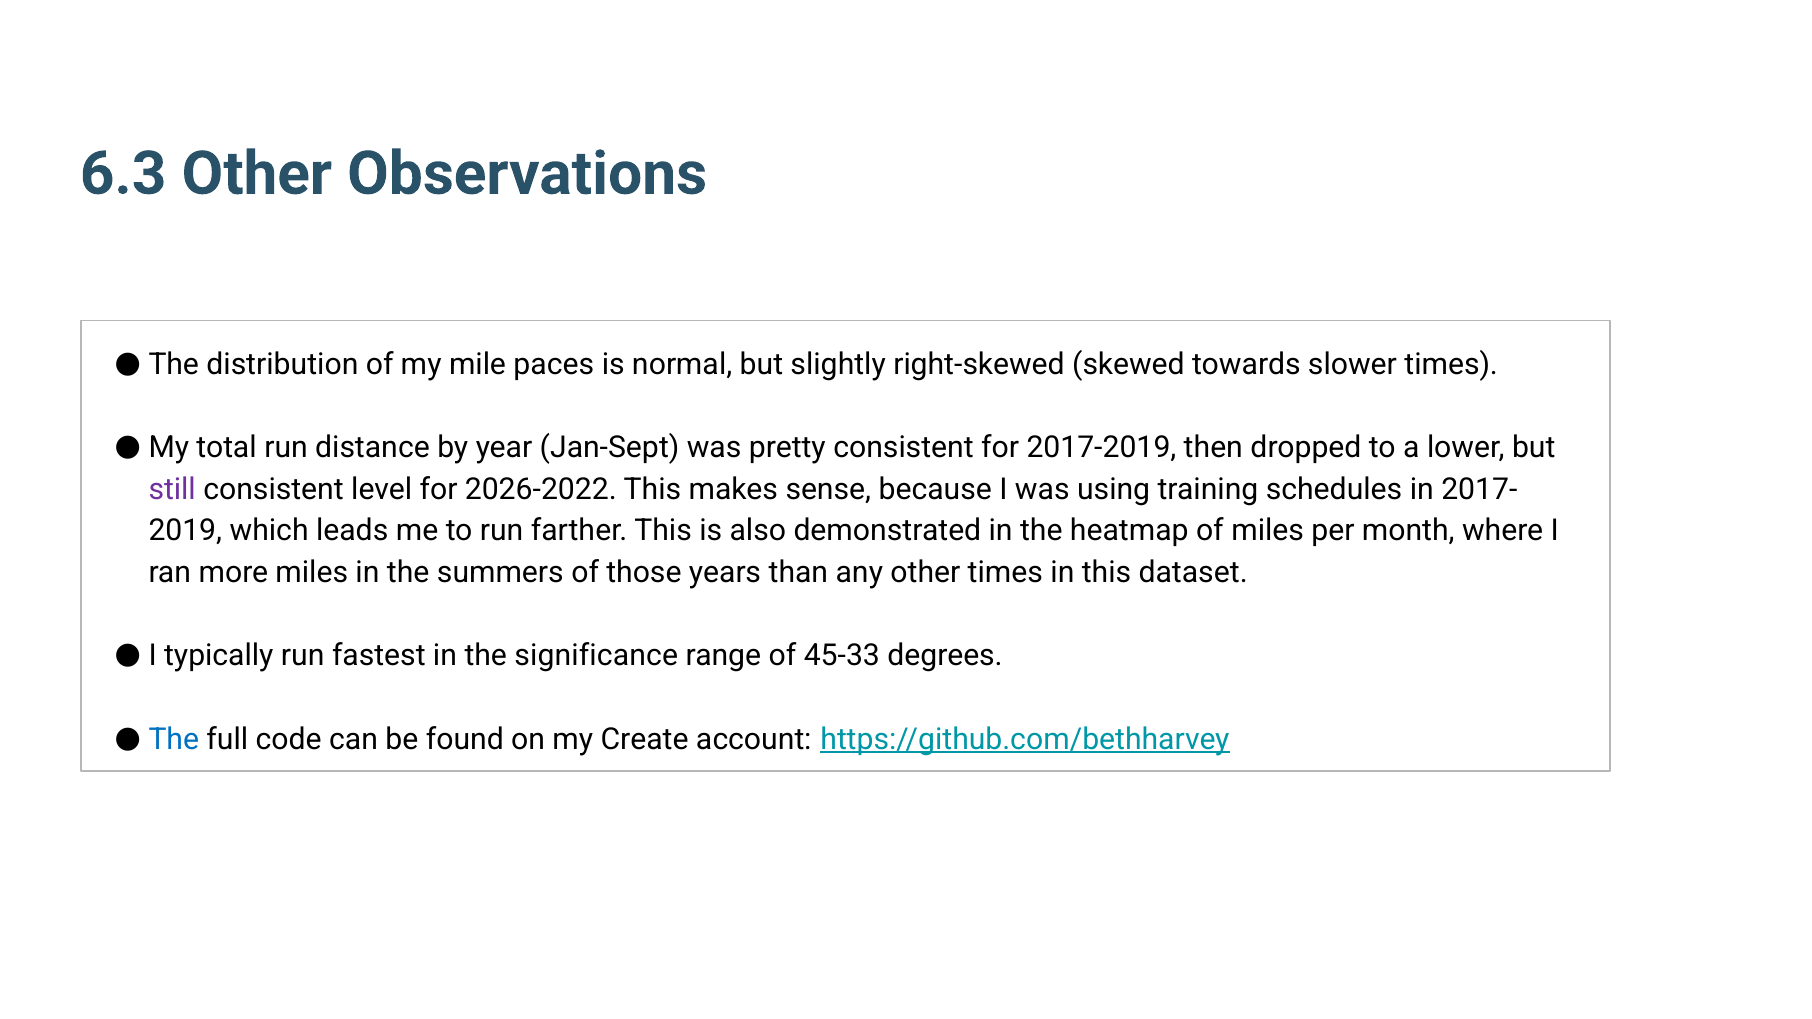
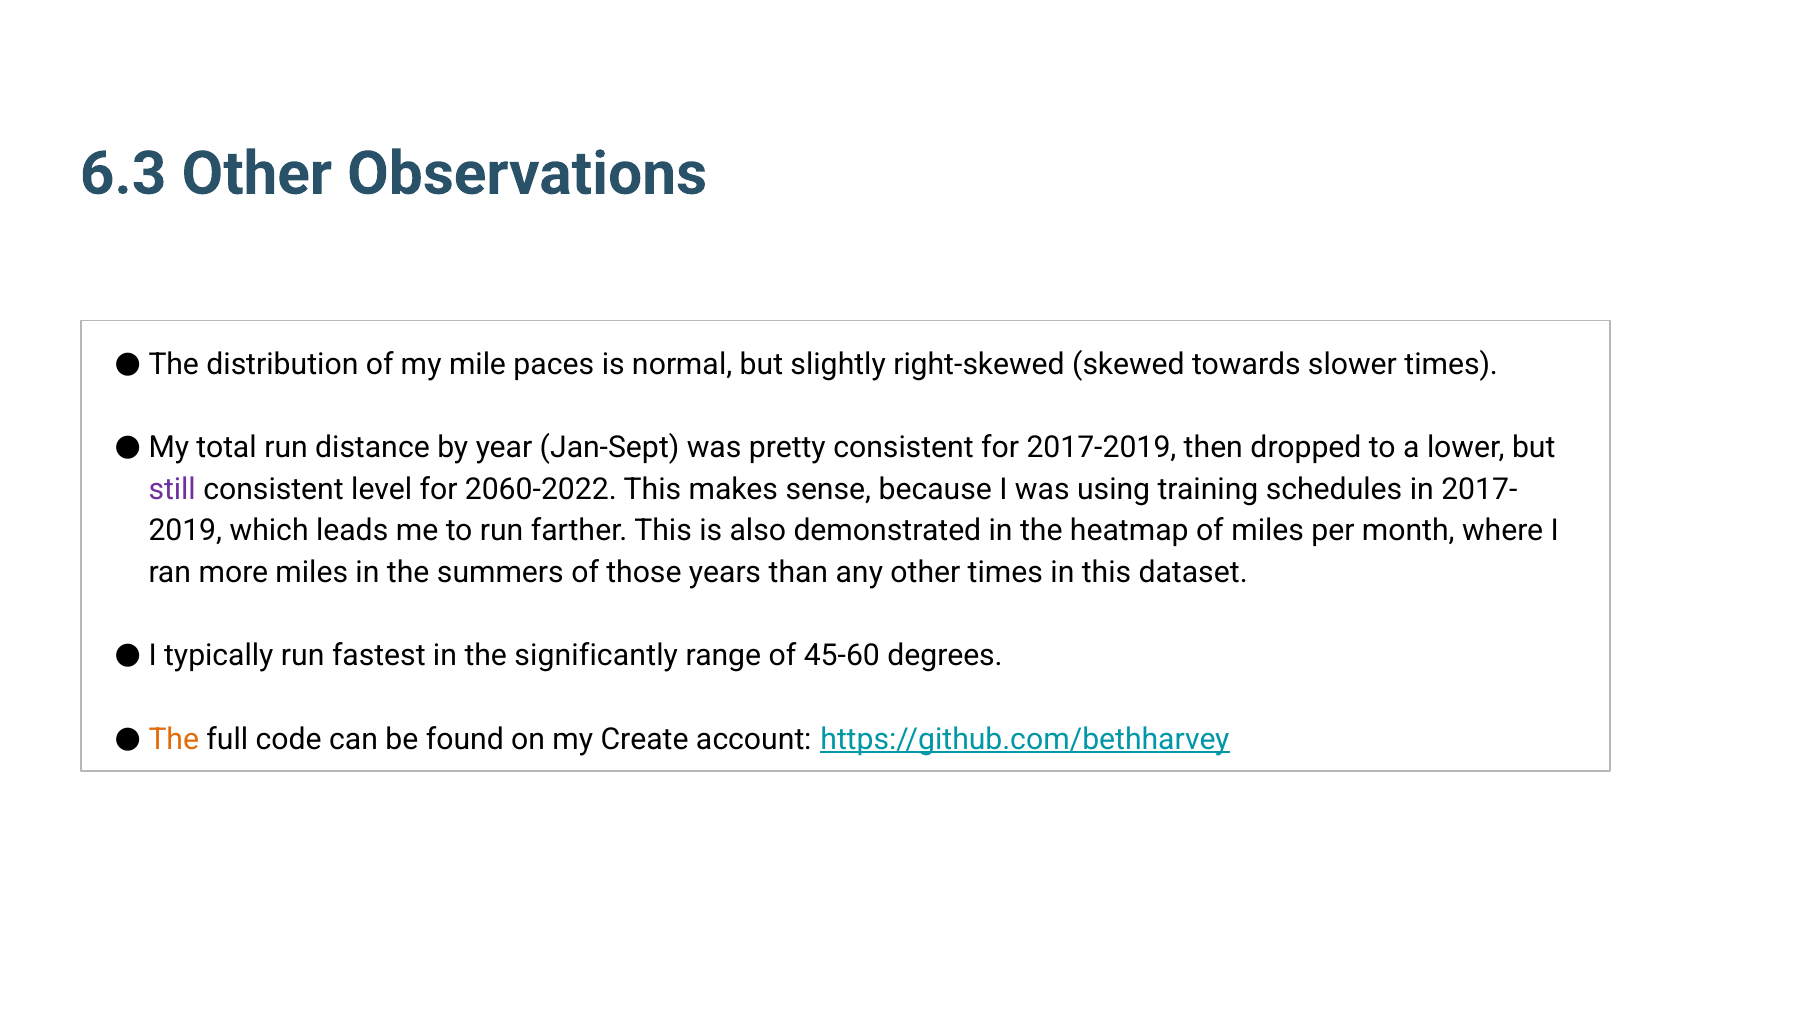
2026-2022: 2026-2022 -> 2060-2022
significance: significance -> significantly
45-33: 45-33 -> 45-60
The at (174, 739) colour: blue -> orange
